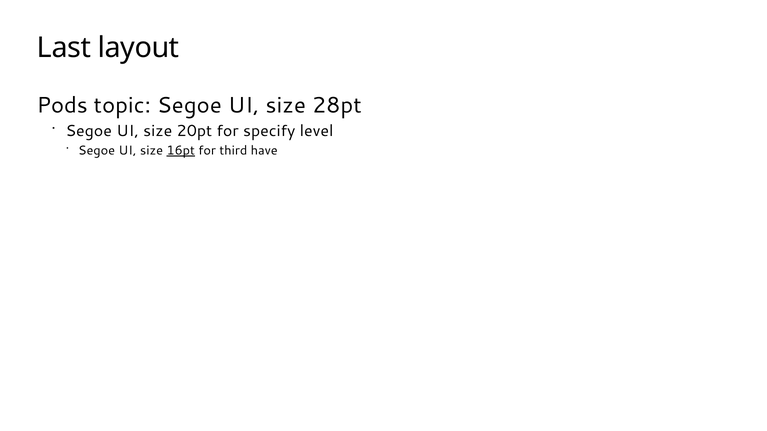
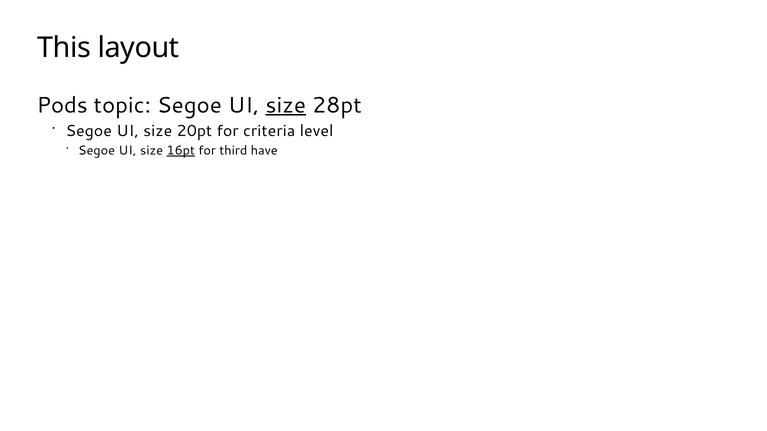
Last: Last -> This
size at (286, 105) underline: none -> present
specify: specify -> criteria
